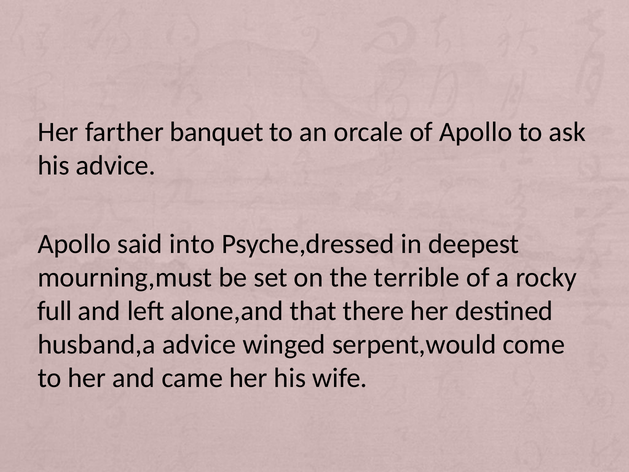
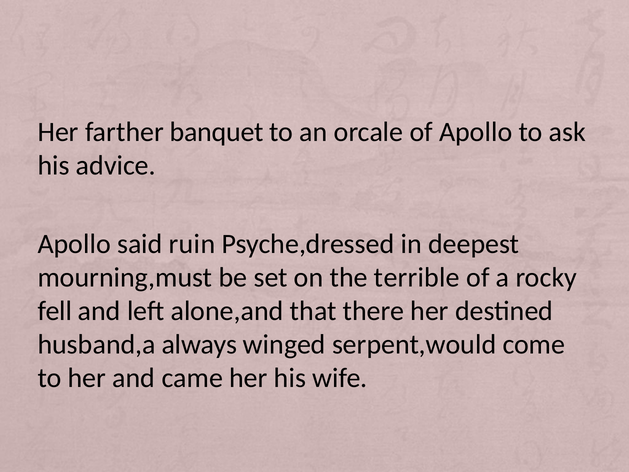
into: into -> ruin
full: full -> fell
husband,a advice: advice -> always
